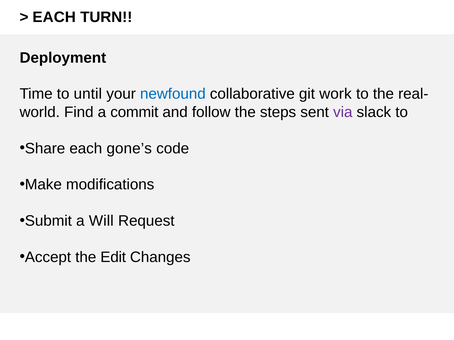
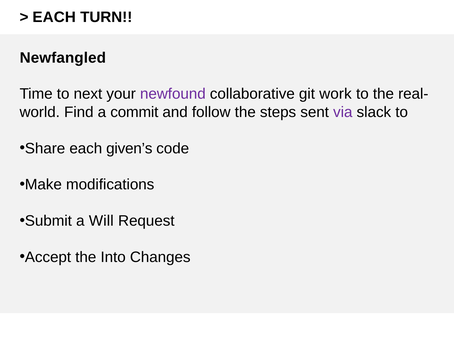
Deployment: Deployment -> Newfangled
until: until -> next
newfound colour: blue -> purple
gone’s: gone’s -> given’s
Edit: Edit -> Into
